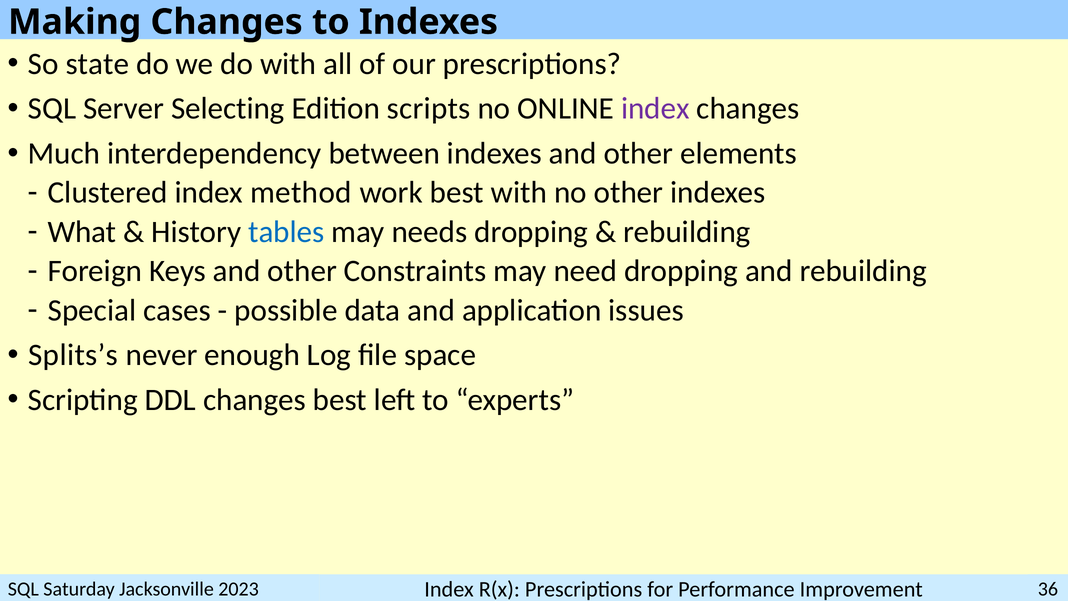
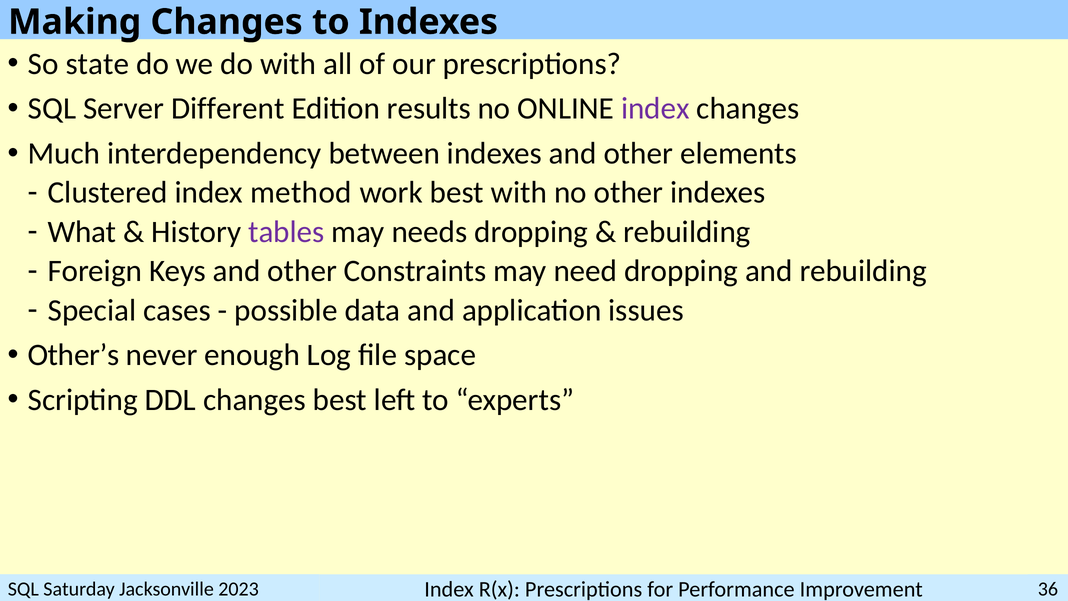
Selecting: Selecting -> Different
scripts: scripts -> results
tables colour: blue -> purple
Splits’s: Splits’s -> Other’s
